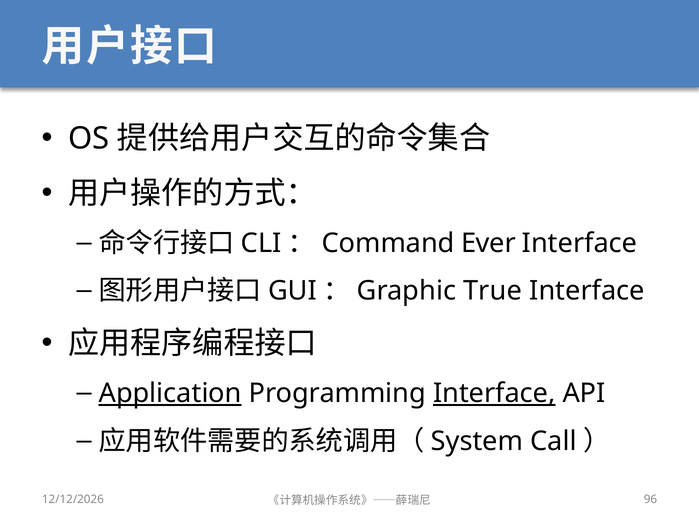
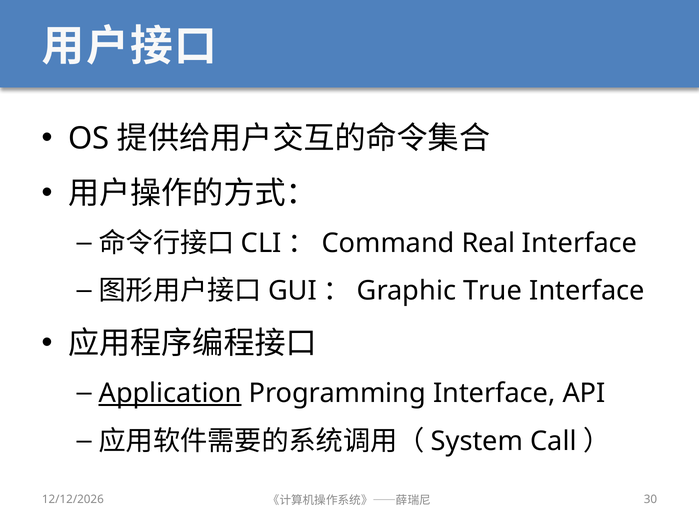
Ever: Ever -> Real
Interface at (494, 394) underline: present -> none
96: 96 -> 30
